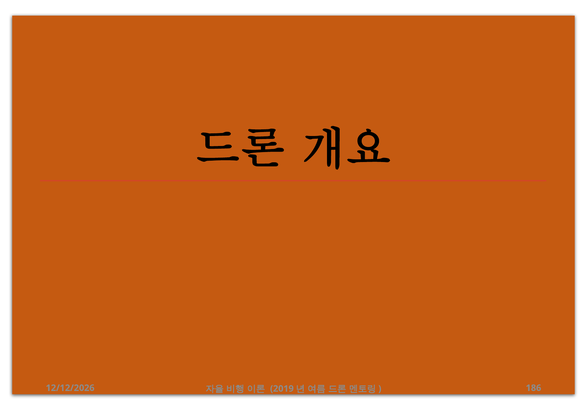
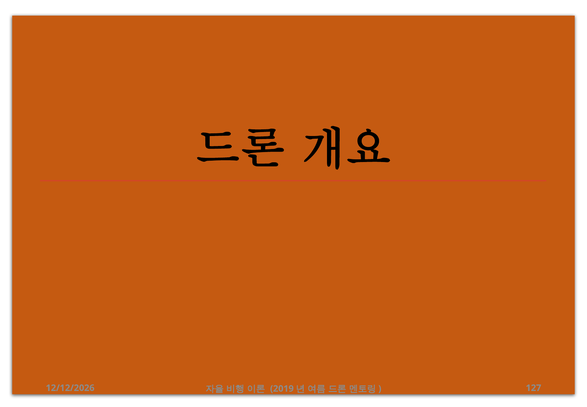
186: 186 -> 127
